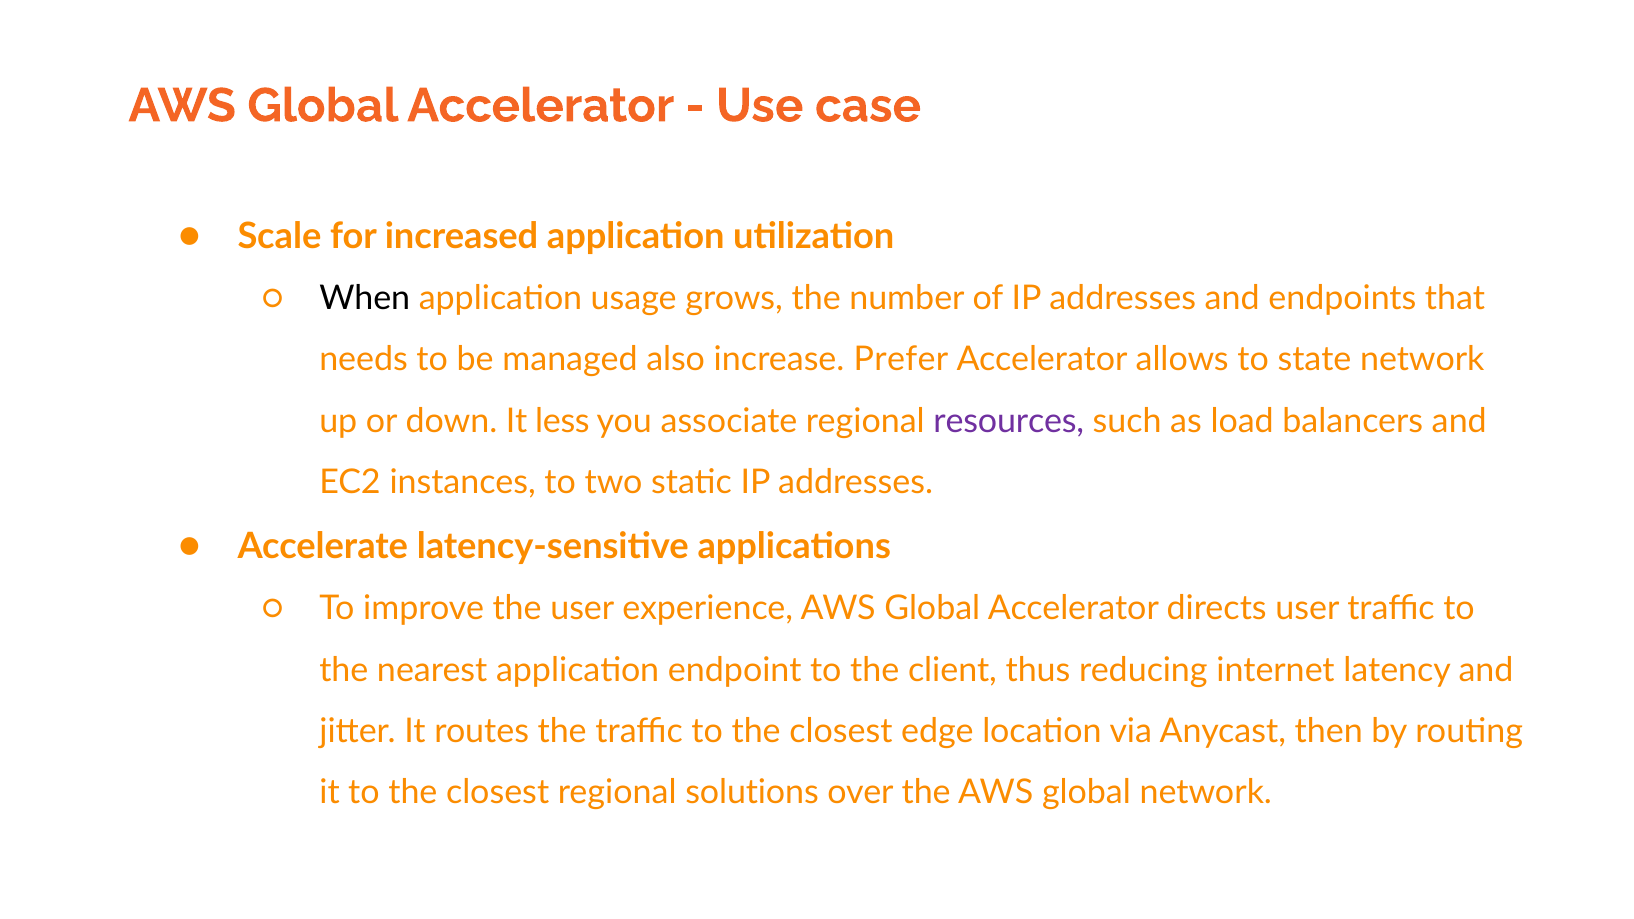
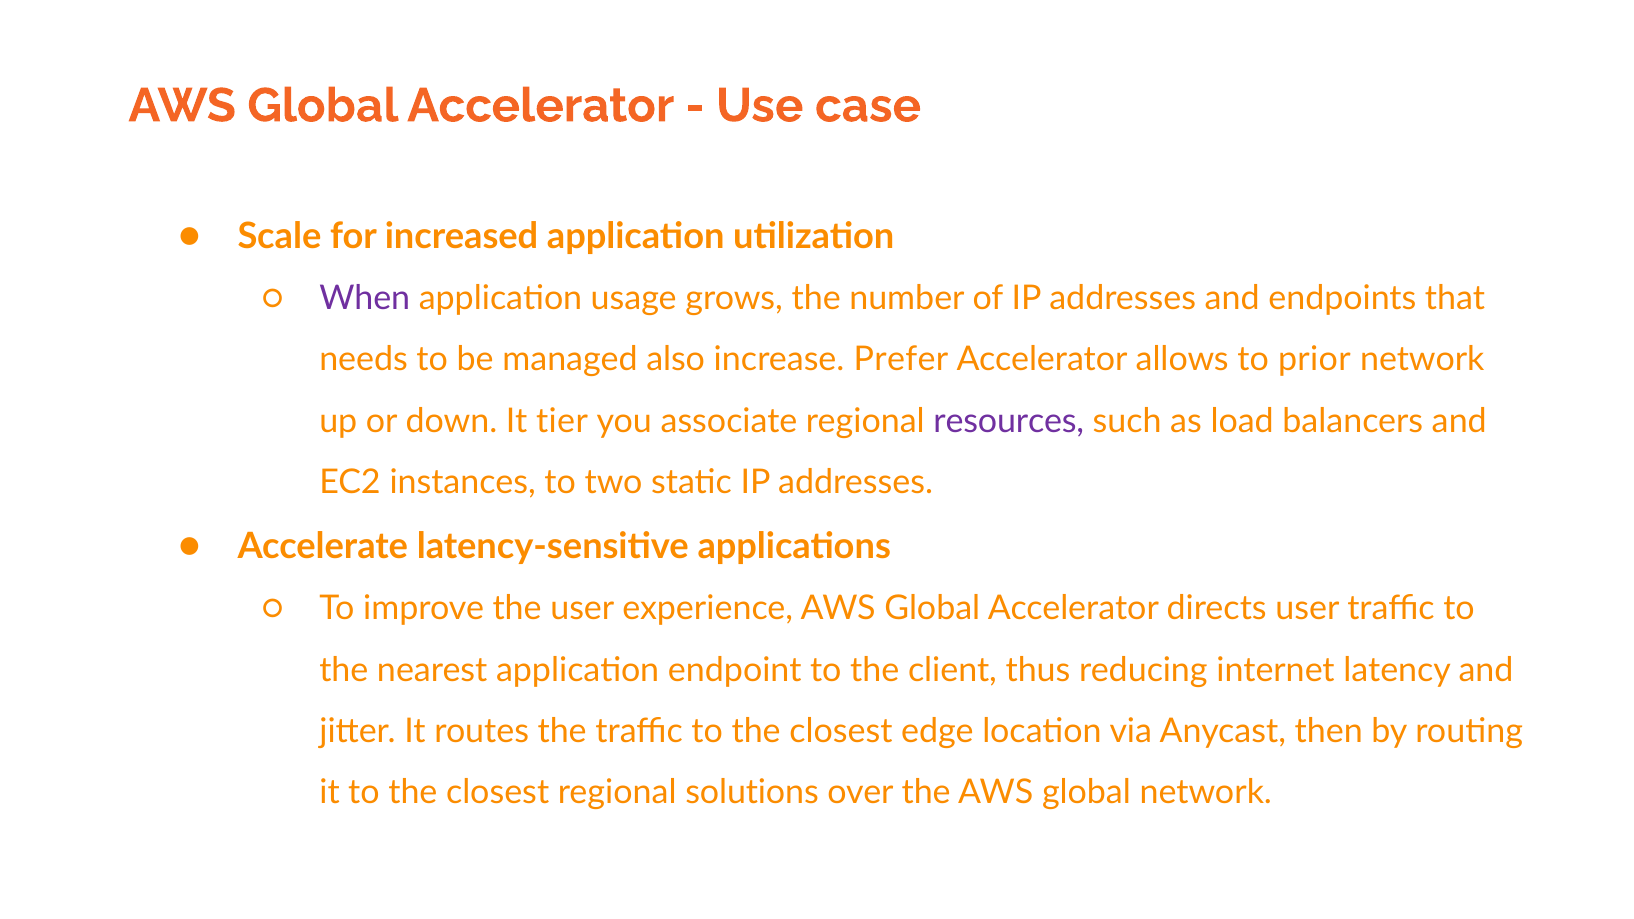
When colour: black -> purple
state: state -> prior
less: less -> tier
